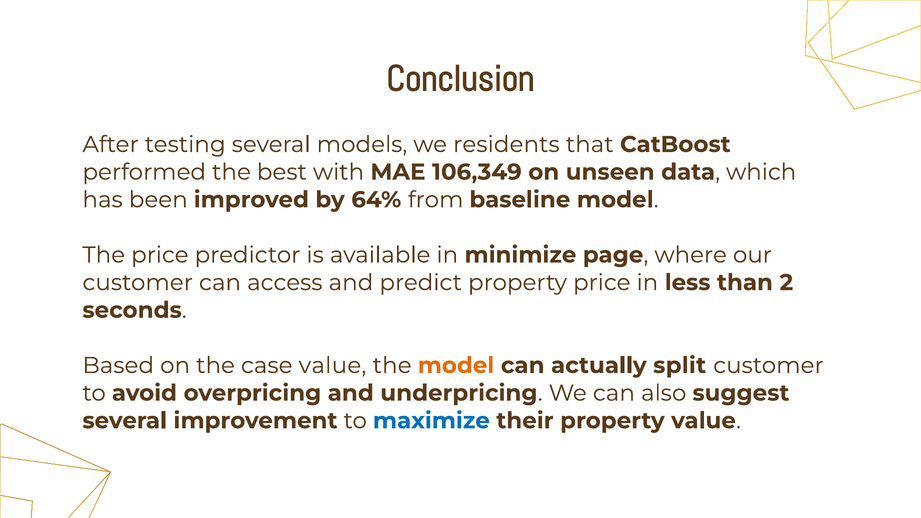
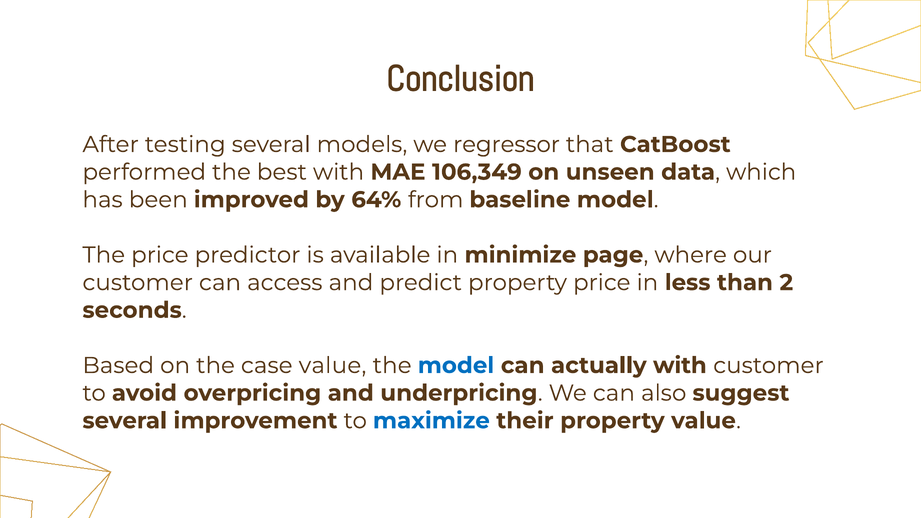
residents: residents -> regressor
model at (456, 366) colour: orange -> blue
actually split: split -> with
